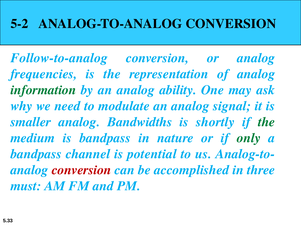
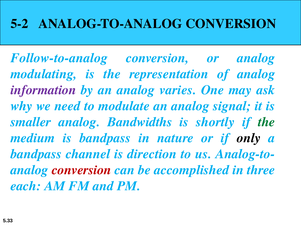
frequencies: frequencies -> modulating
information colour: green -> purple
ability: ability -> varies
only colour: green -> black
potential: potential -> direction
must: must -> each
